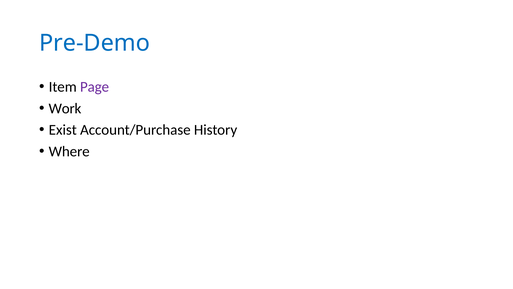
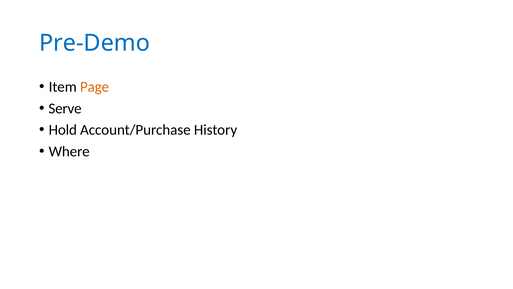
Page colour: purple -> orange
Work: Work -> Serve
Exist: Exist -> Hold
